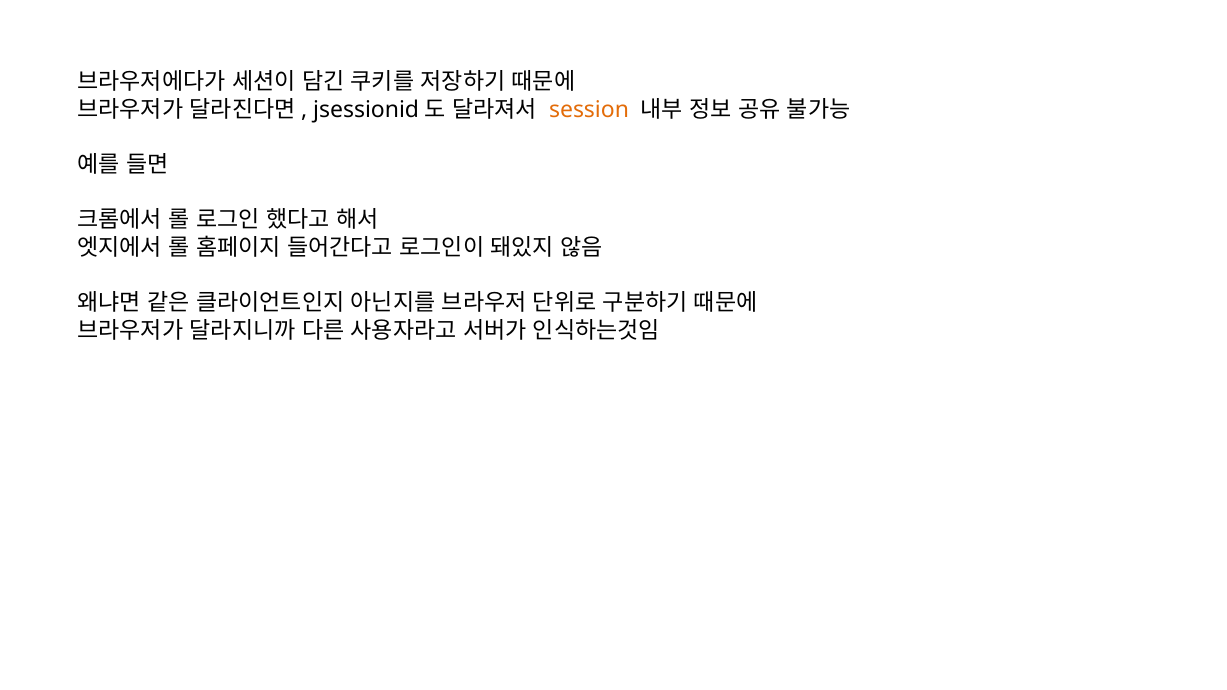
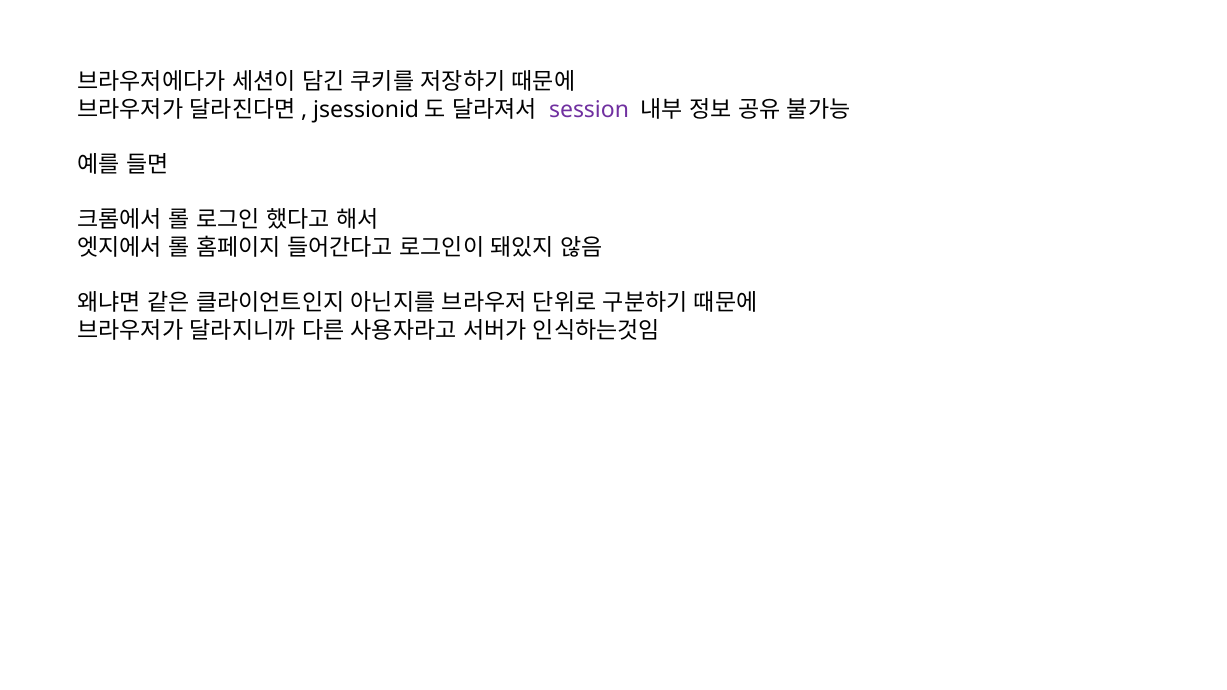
session colour: orange -> purple
